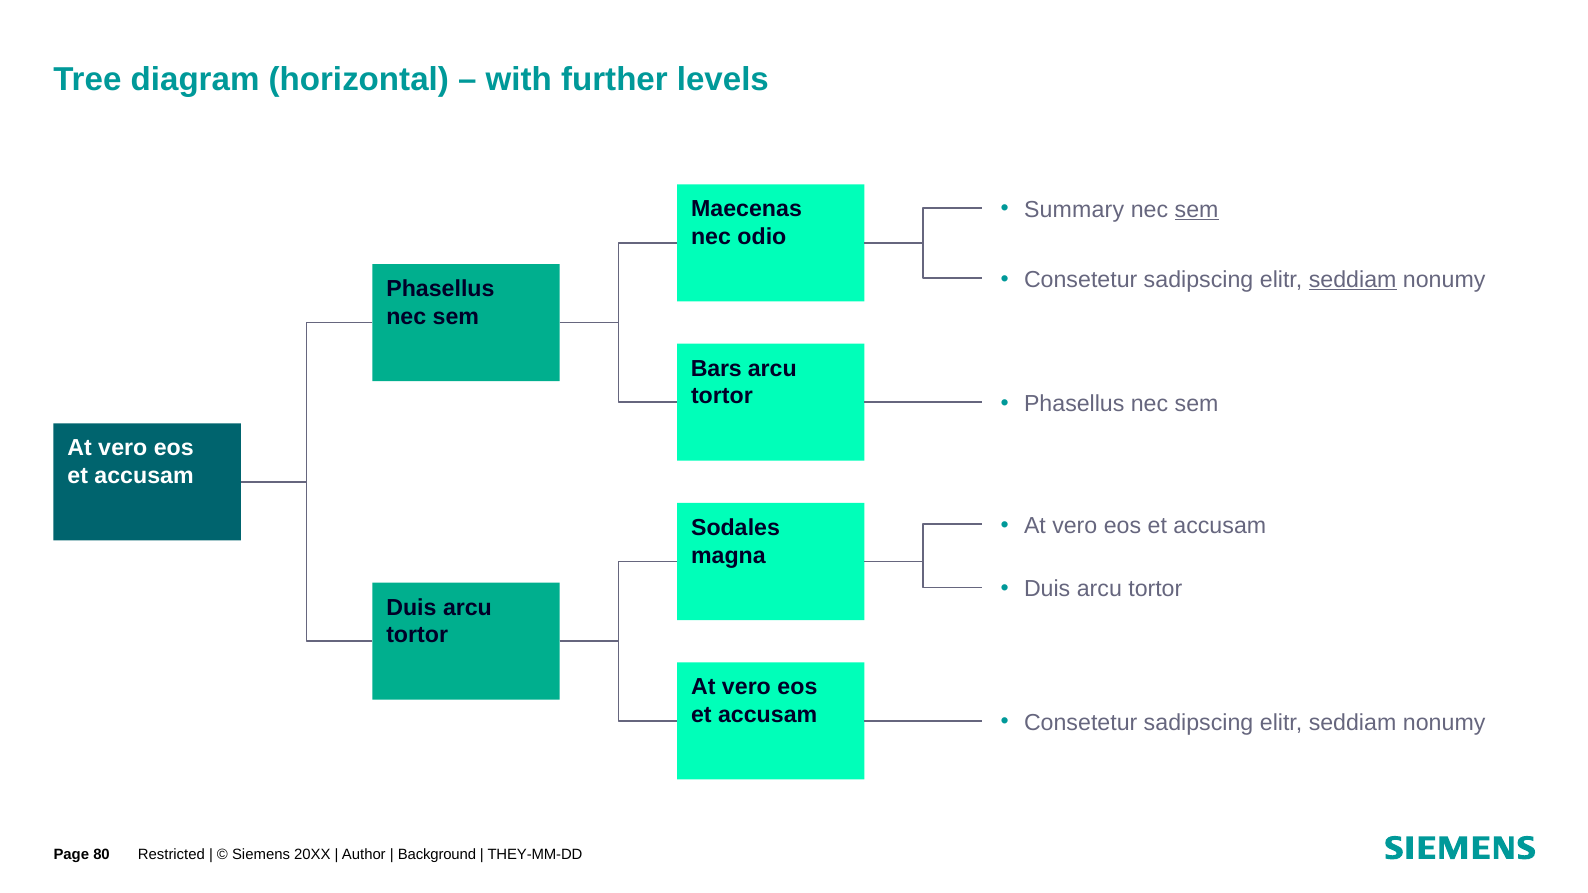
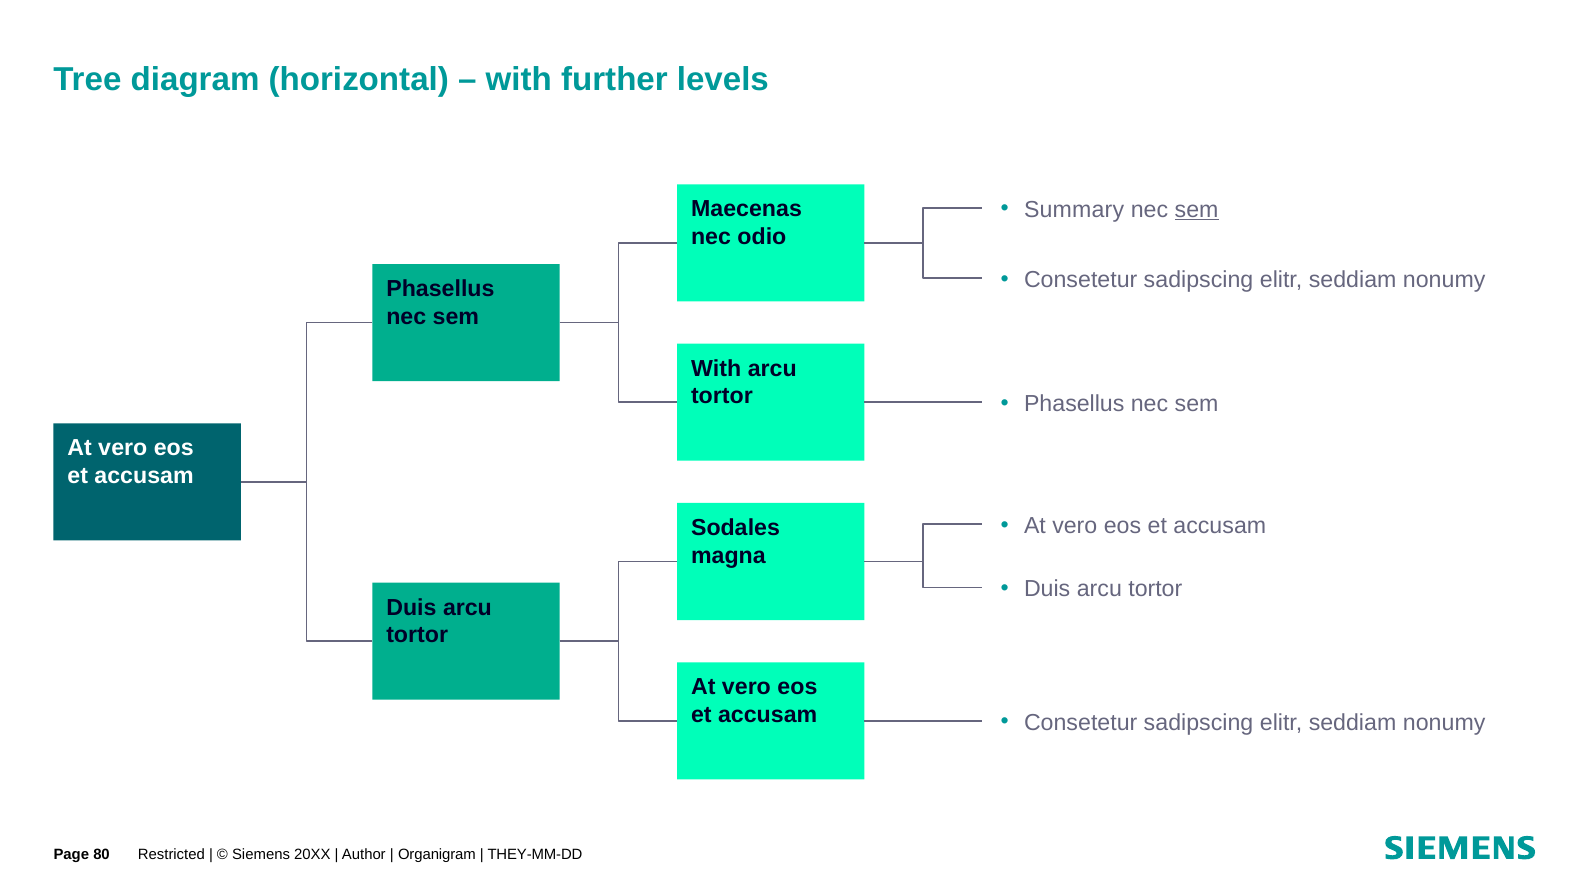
seddiam at (1353, 280) underline: present -> none
Bars at (716, 369): Bars -> With
Background: Background -> Organigram
